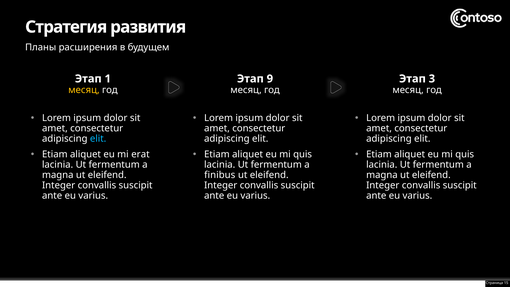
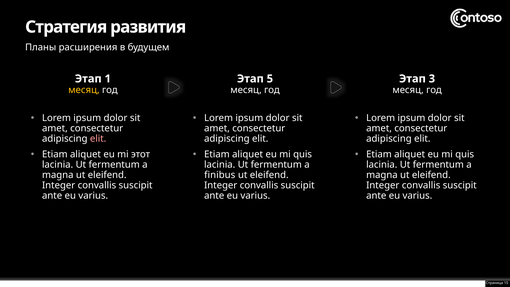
9: 9 -> 5
elit at (98, 139) colour: light blue -> pink
erat: erat -> этот
